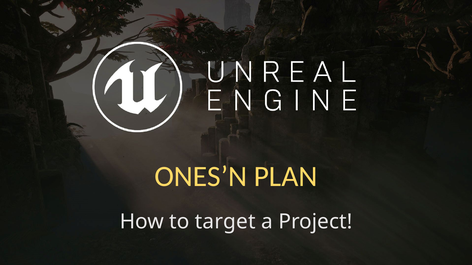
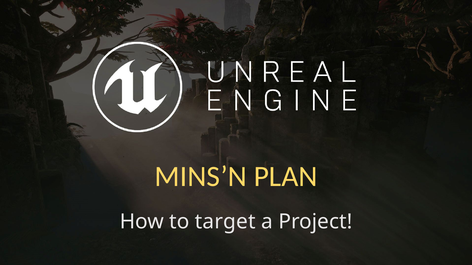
ONES’N: ONES’N -> MINS’N
